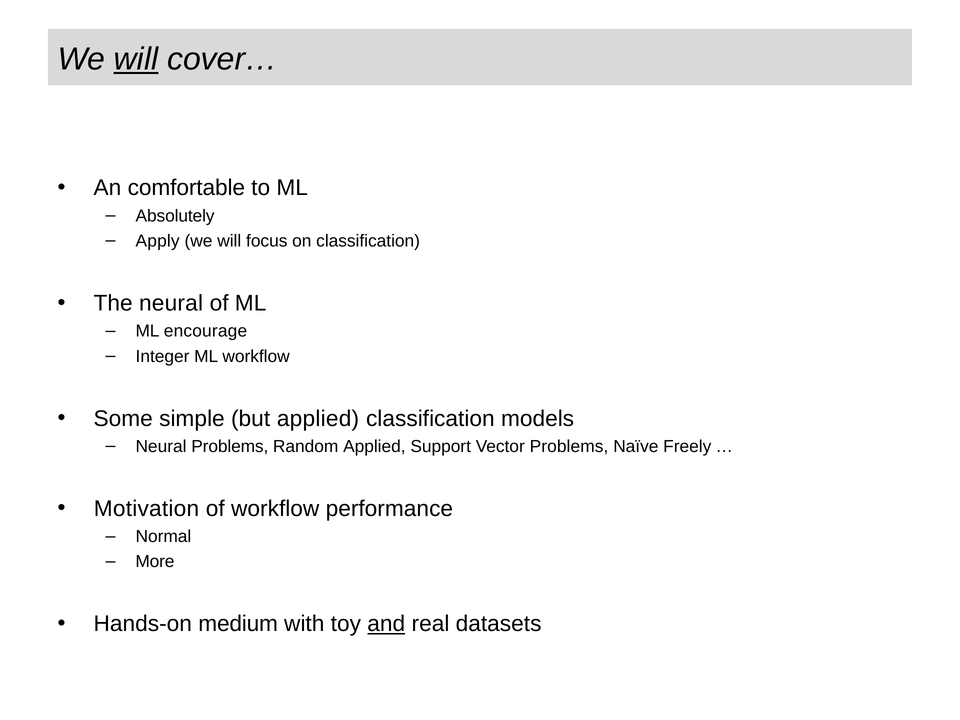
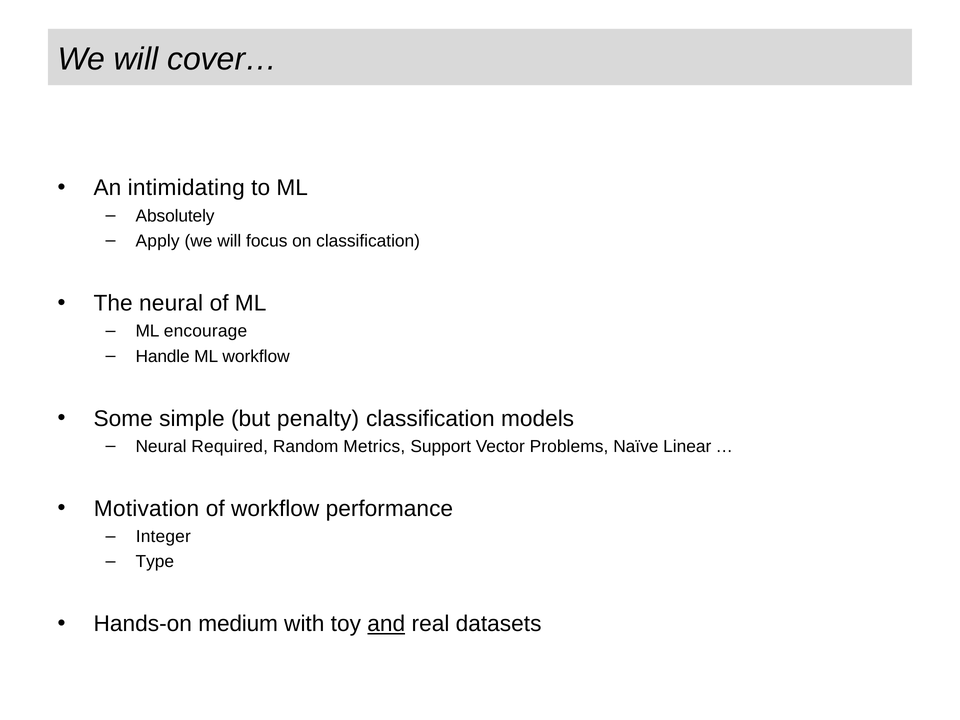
will at (136, 59) underline: present -> none
comfortable: comfortable -> intimidating
Integer: Integer -> Handle
but applied: applied -> penalty
Neural Problems: Problems -> Required
Random Applied: Applied -> Metrics
Freely: Freely -> Linear
Normal: Normal -> Integer
More: More -> Type
